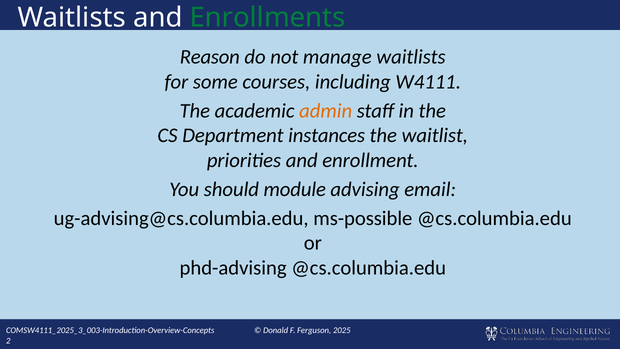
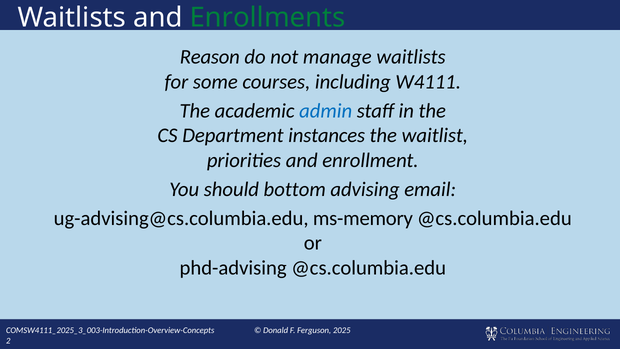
admin colour: orange -> blue
module: module -> bottom
ms-possible: ms-possible -> ms-memory
